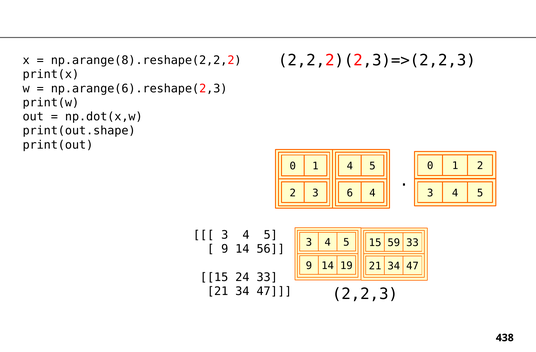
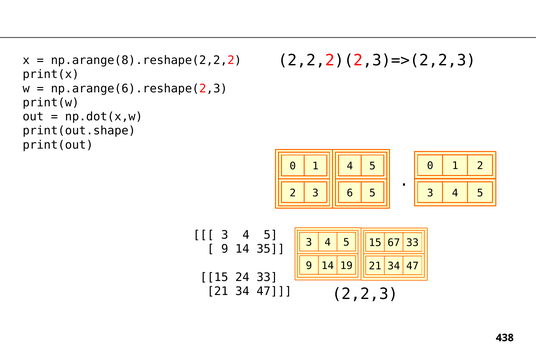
6 4: 4 -> 5
59: 59 -> 67
56: 56 -> 35
